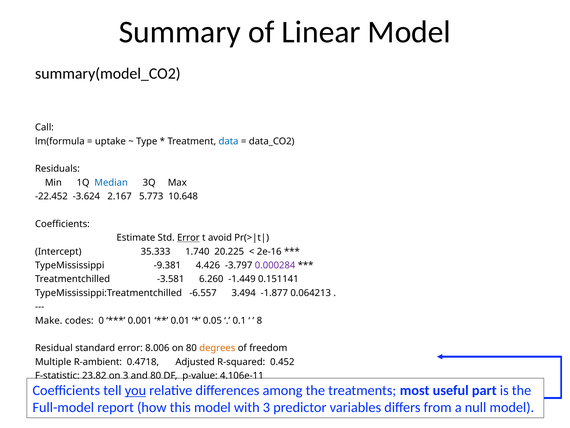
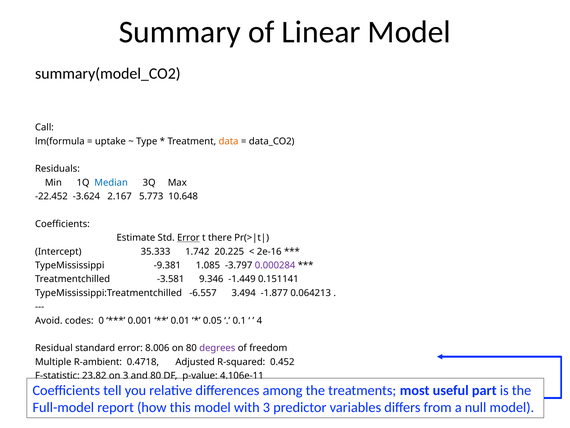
data colour: blue -> orange
avoid: avoid -> there
1.740: 1.740 -> 1.742
4.426: 4.426 -> 1.085
6.260: 6.260 -> 9.346
Make: Make -> Avoid
8: 8 -> 4
degrees colour: orange -> purple
you underline: present -> none
